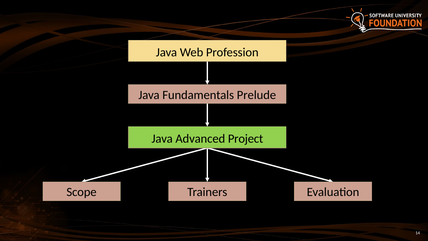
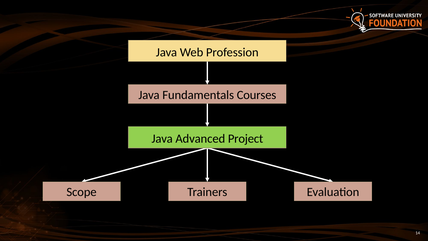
Prelude: Prelude -> Courses
